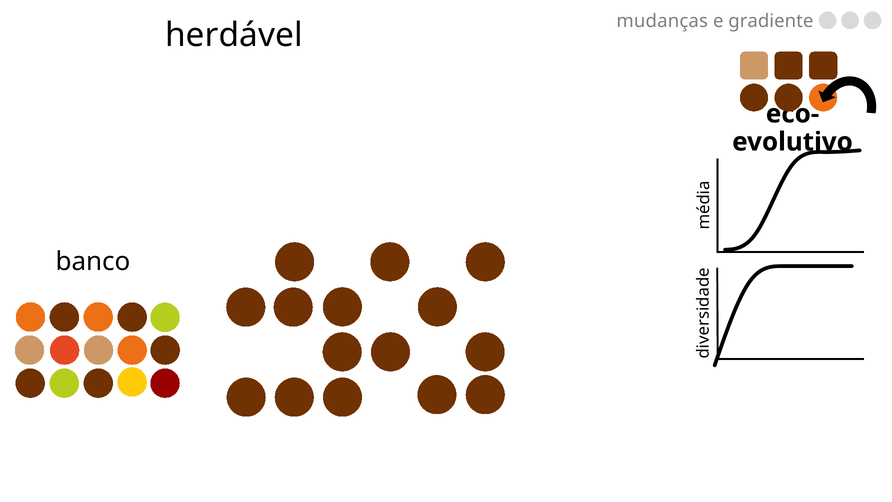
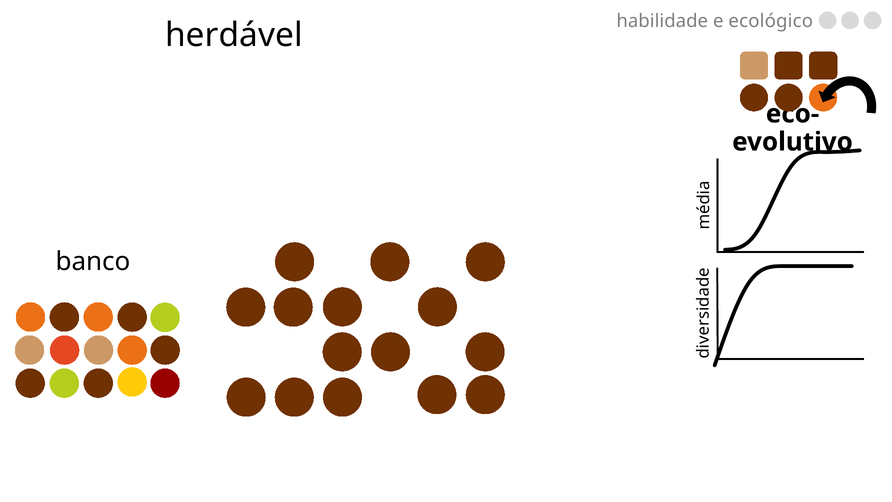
mudanças: mudanças -> habilidade
gradiente: gradiente -> ecológico
